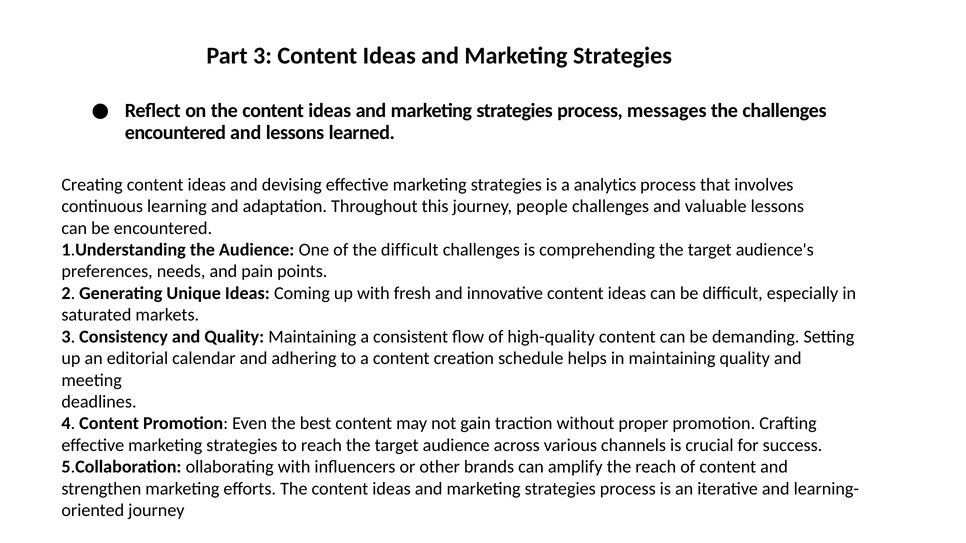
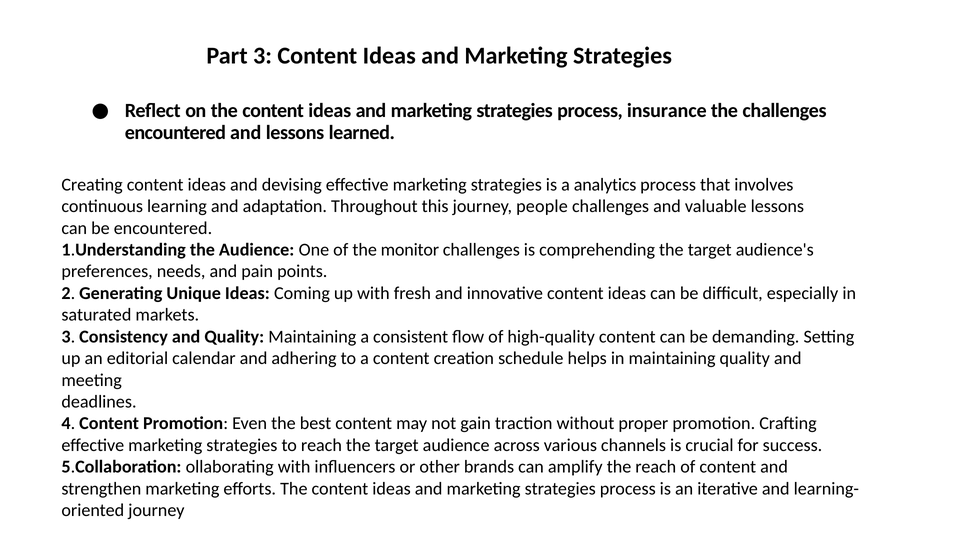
messages: messages -> insurance
the difficult: difficult -> monitor
